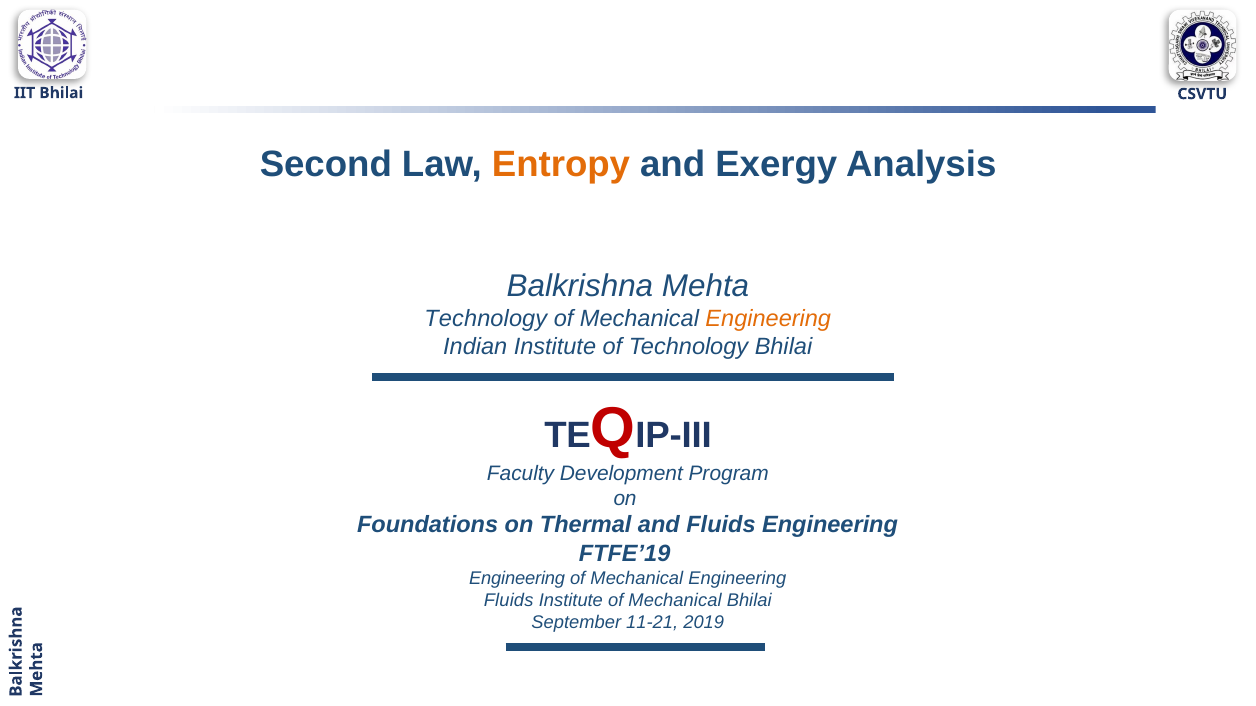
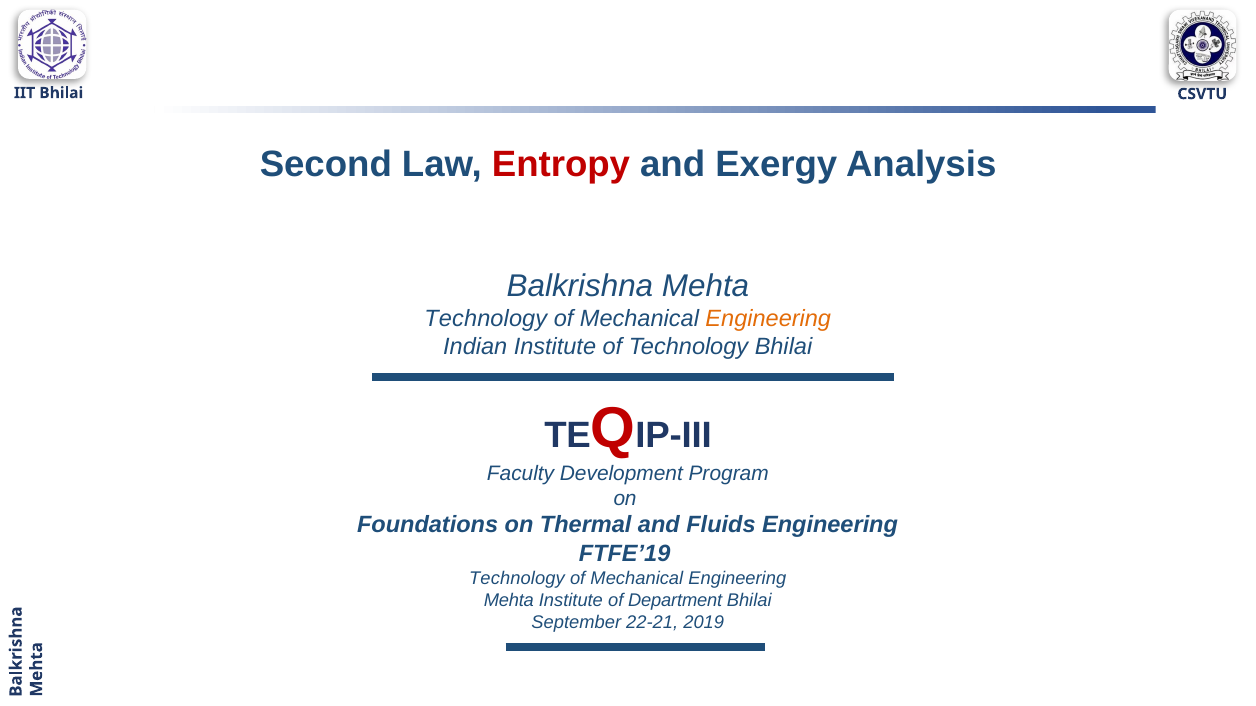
Entropy colour: orange -> red
Engineering at (517, 578): Engineering -> Technology
Fluids at (509, 600): Fluids -> Mehta
Institute of Mechanical: Mechanical -> Department
11-21: 11-21 -> 22-21
